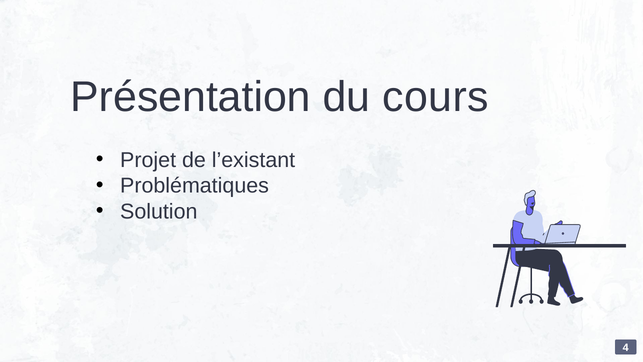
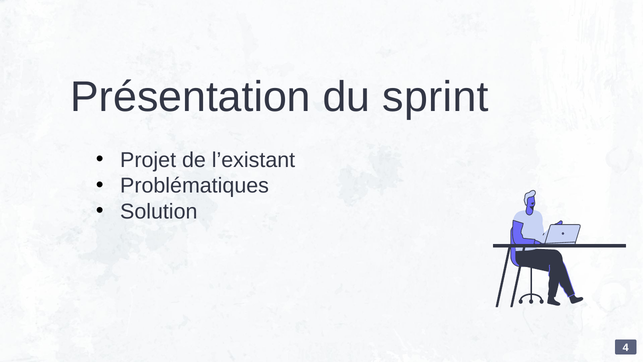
cours: cours -> sprint
